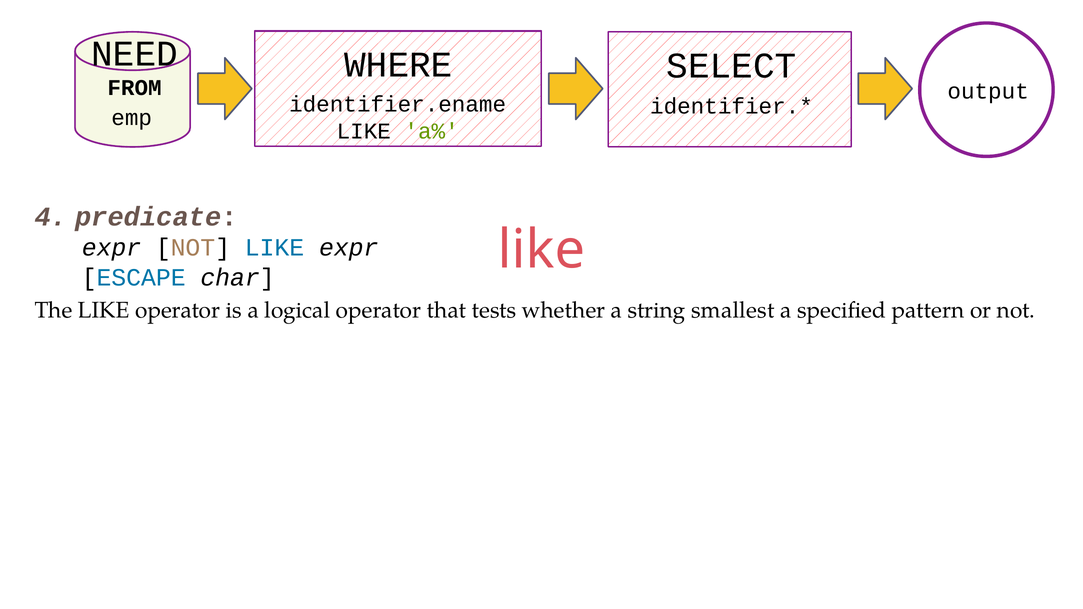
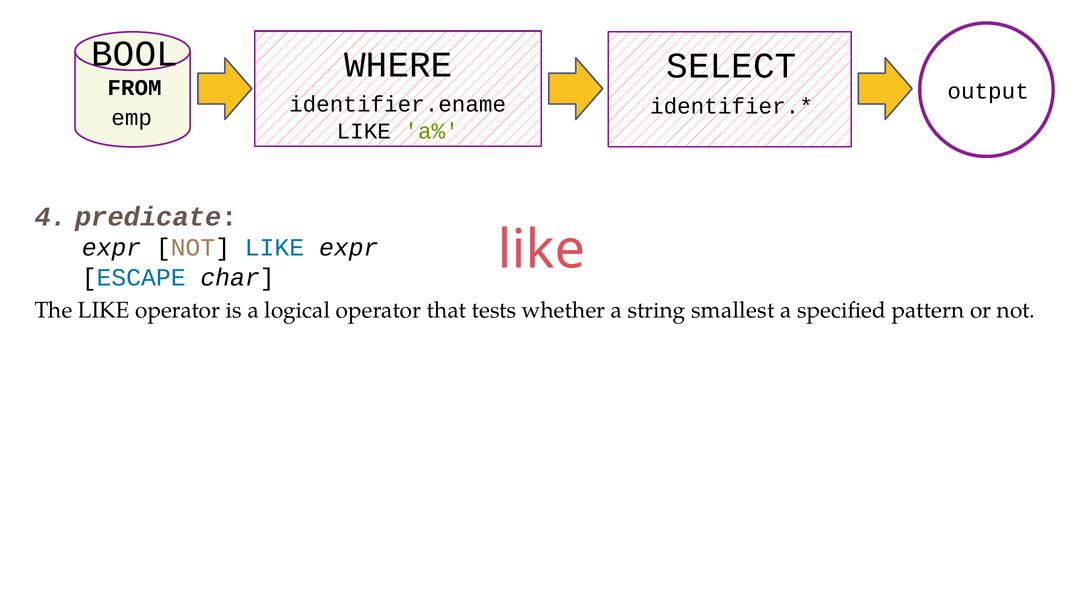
NEED: NEED -> BOOL
